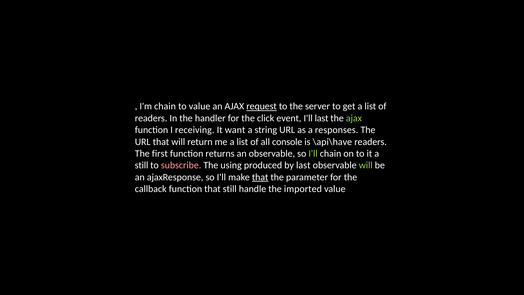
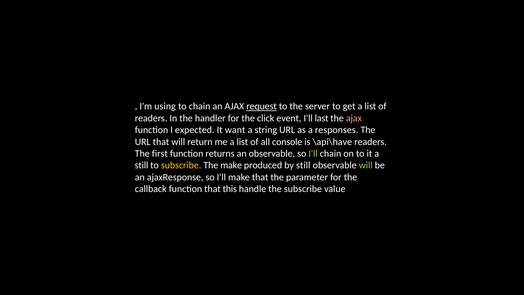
I'm chain: chain -> using
to value: value -> chain
ajax at (354, 118) colour: light green -> pink
receiving: receiving -> expected
subscribe at (181, 165) colour: pink -> yellow
The using: using -> make
by last: last -> still
that at (260, 177) underline: present -> none
that still: still -> this
the imported: imported -> subscribe
